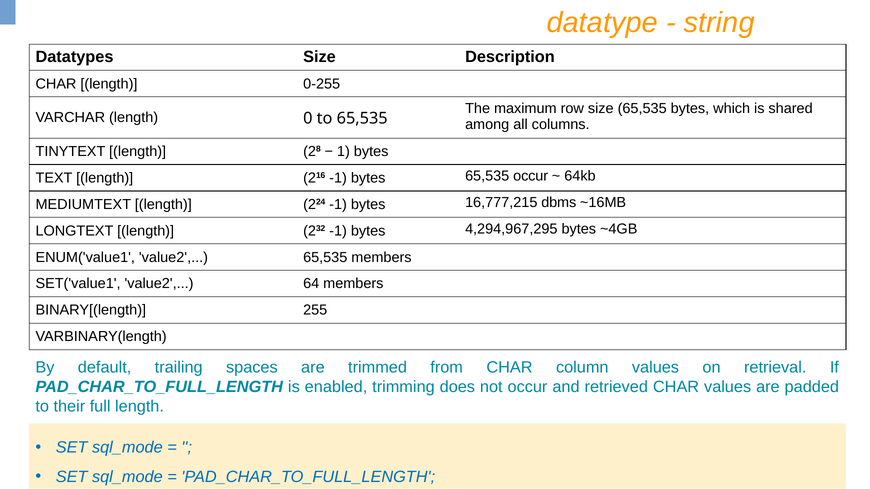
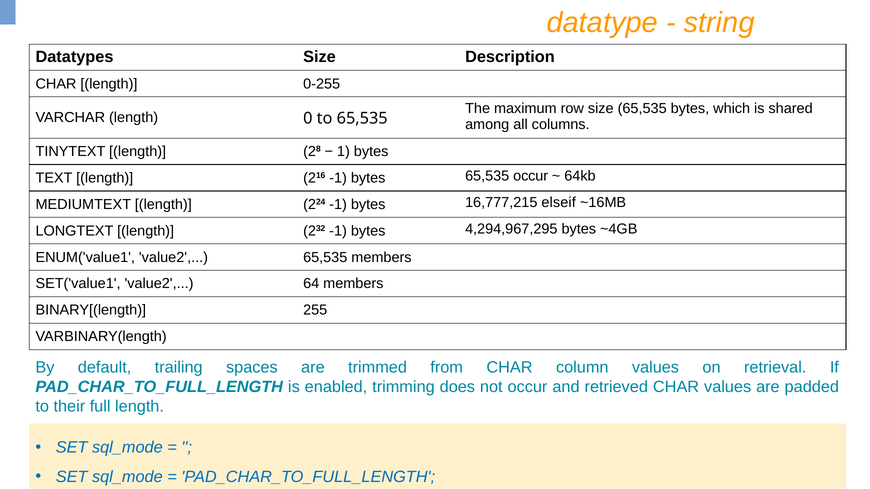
dbms: dbms -> elseif
